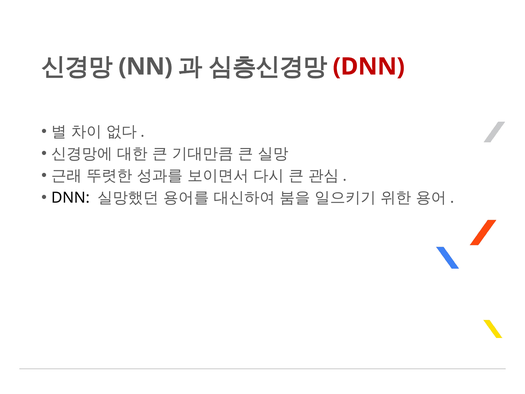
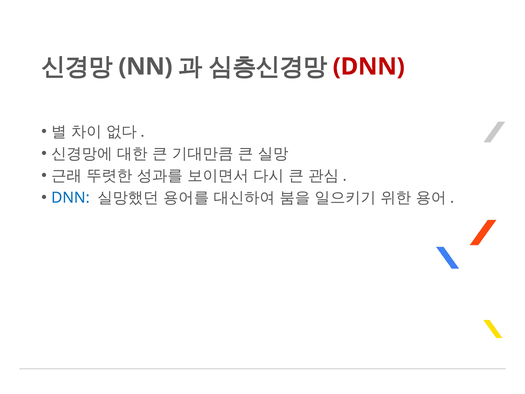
DNN at (70, 198) colour: black -> blue
